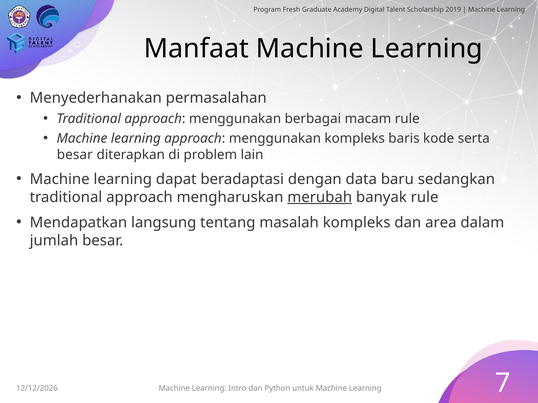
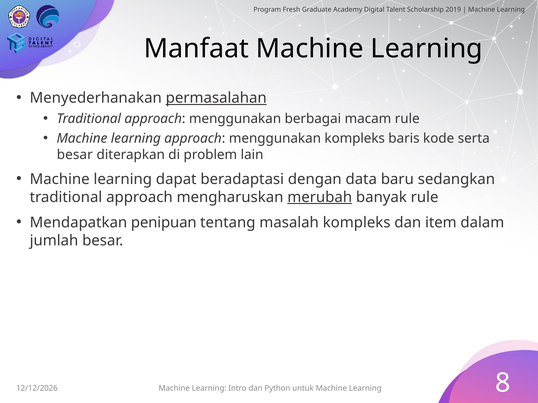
permasalahan underline: none -> present
langsung: langsung -> penipuan
area: area -> item
7: 7 -> 8
